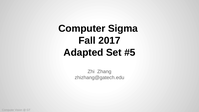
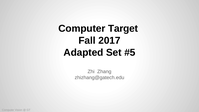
Sigma: Sigma -> Target
